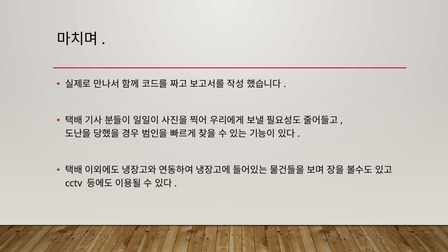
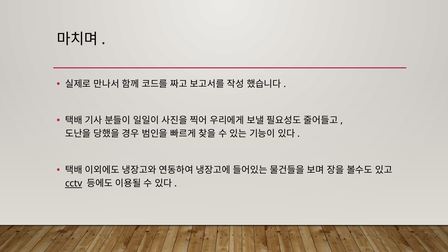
cctv underline: none -> present
